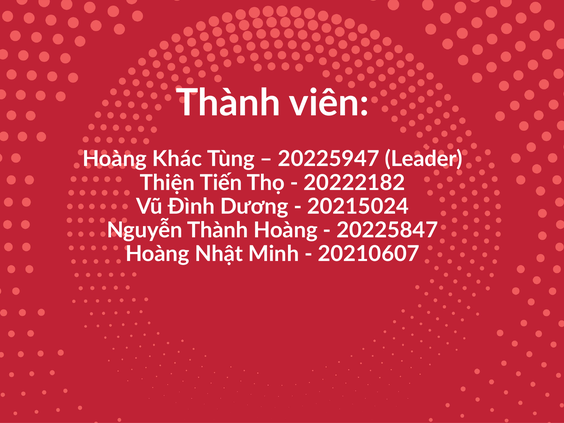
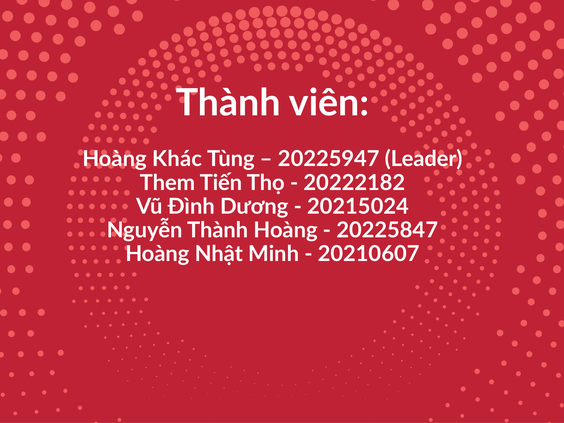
Thiện: Thiện -> Them
